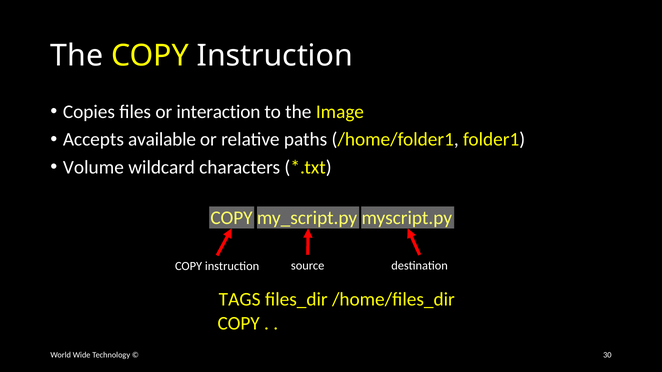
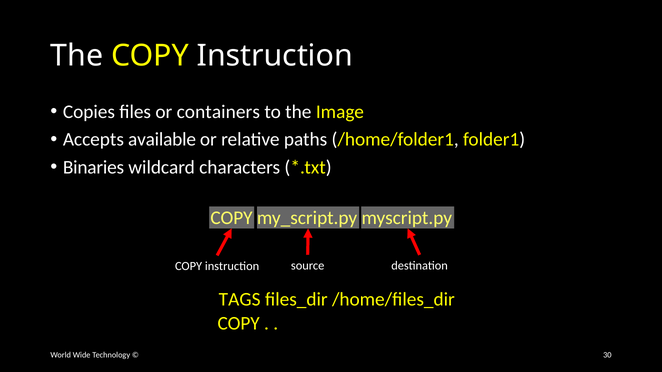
interaction: interaction -> containers
Volume: Volume -> Binaries
